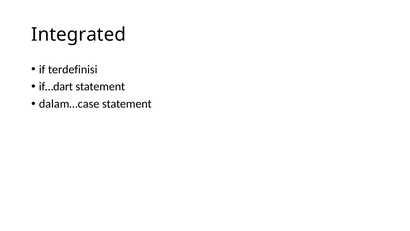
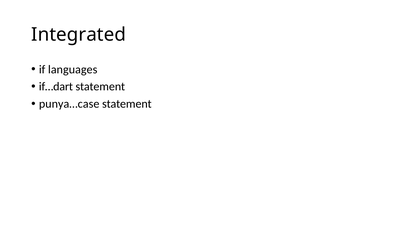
terdefinisi: terdefinisi -> languages
dalam…case: dalam…case -> punya…case
